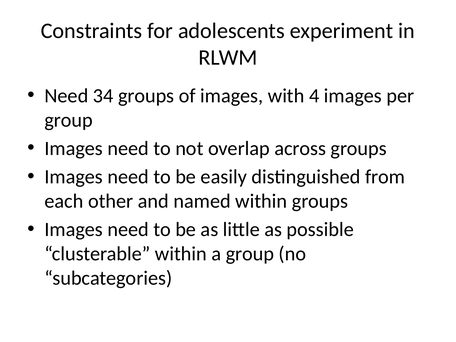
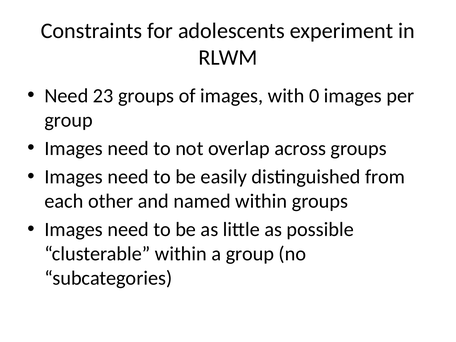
34: 34 -> 23
4: 4 -> 0
